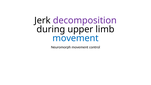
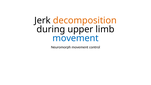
decomposition colour: purple -> orange
